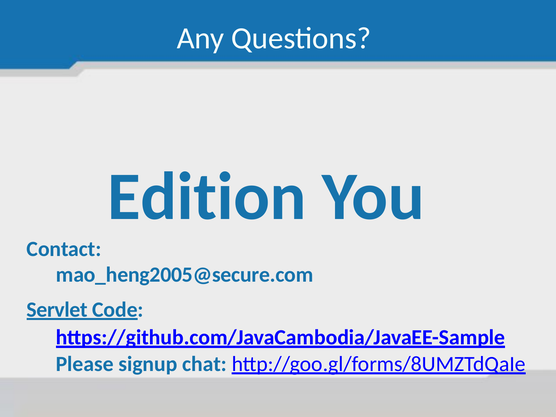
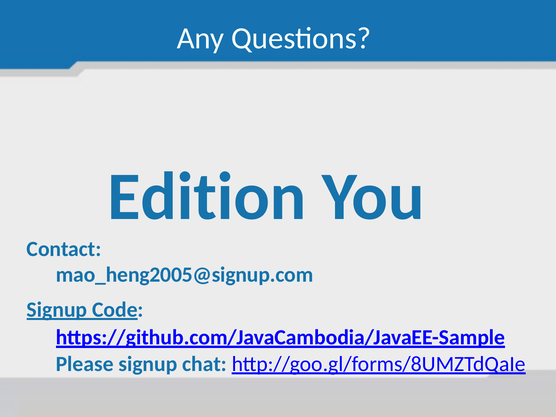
mao_heng2005@secure.com: mao_heng2005@secure.com -> mao_heng2005@signup.com
Servlet at (57, 310): Servlet -> Signup
